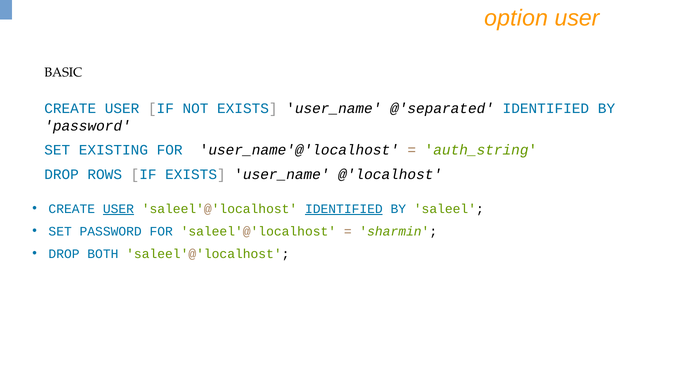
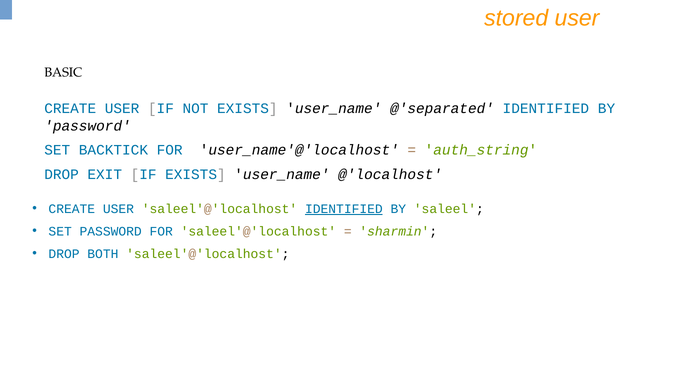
option: option -> stored
EXISTING: EXISTING -> BACKTICK
ROWS: ROWS -> EXIT
USER at (118, 209) underline: present -> none
